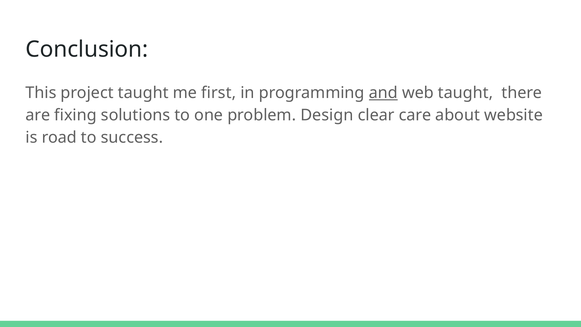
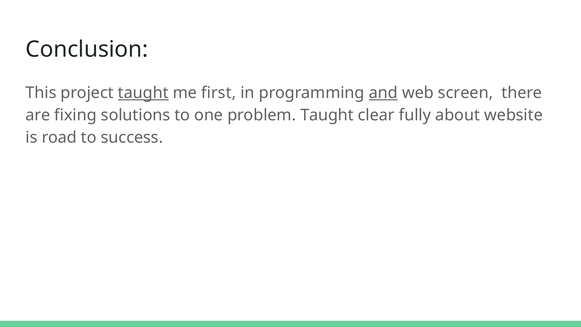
taught at (143, 93) underline: none -> present
web taught: taught -> screen
problem Design: Design -> Taught
care: care -> fully
